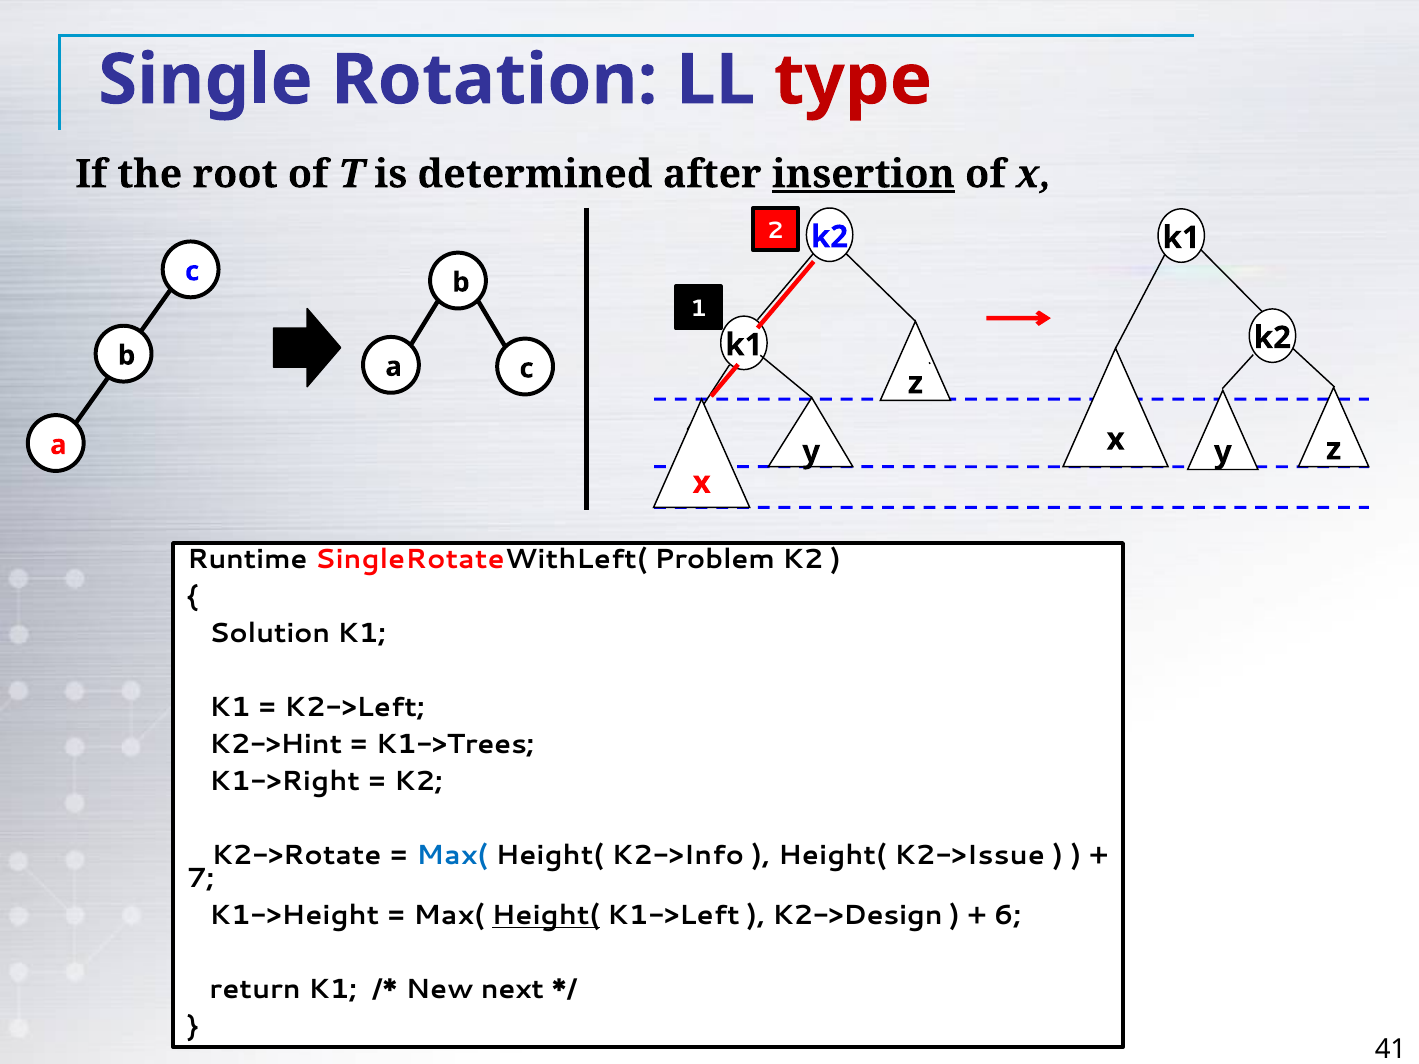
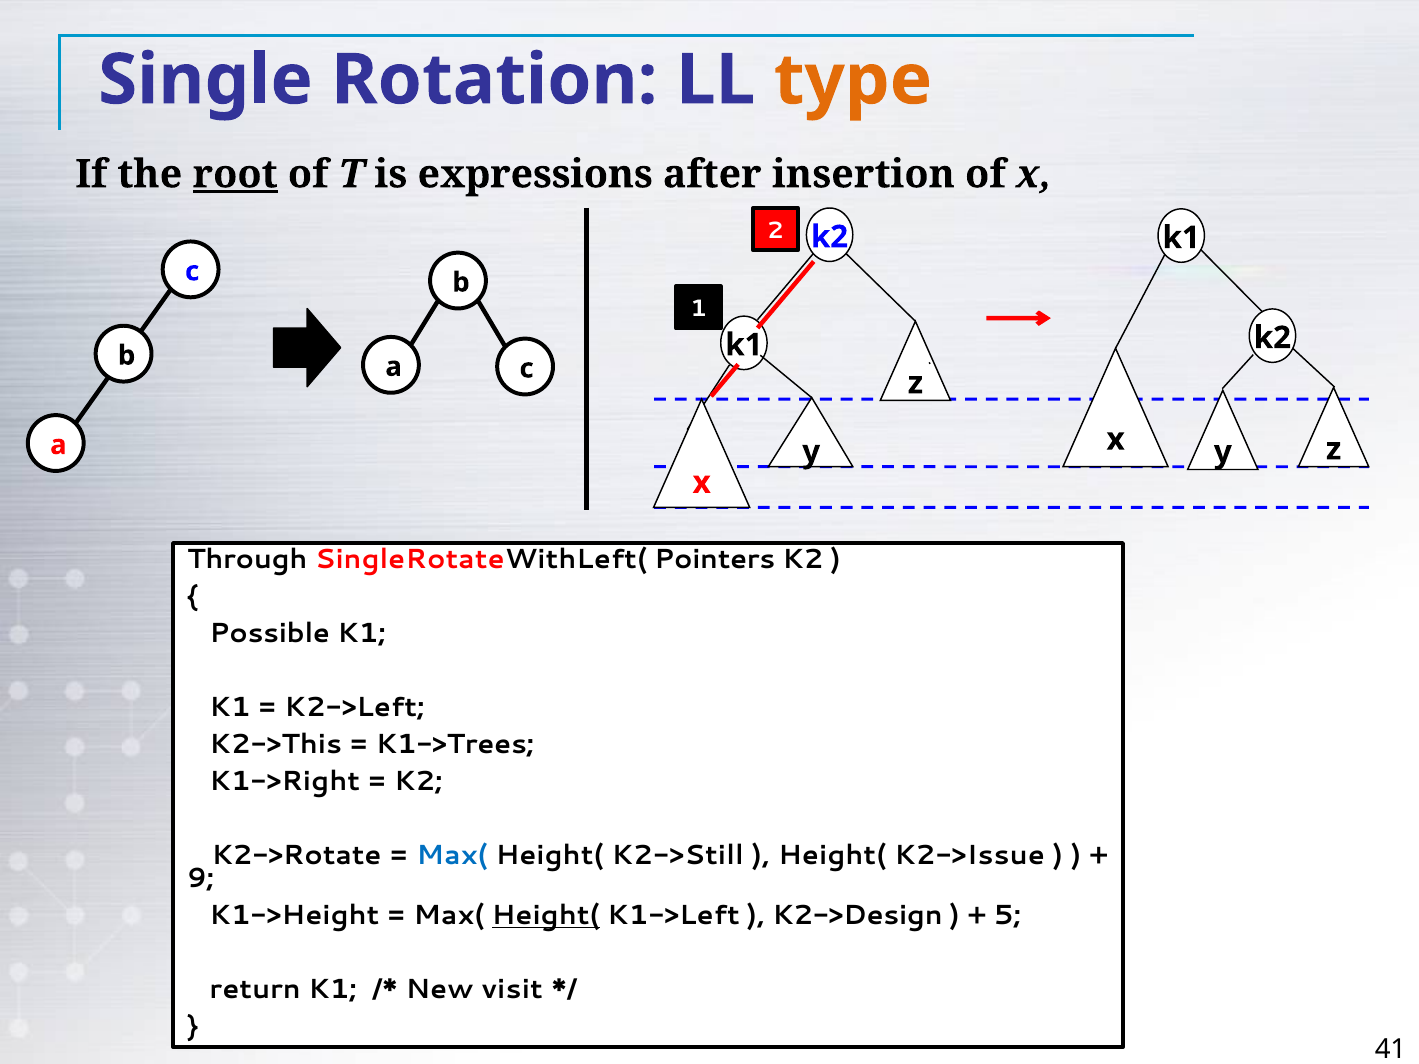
type colour: red -> orange
root underline: none -> present
determined: determined -> expressions
insertion underline: present -> none
Runtime: Runtime -> Through
Problem: Problem -> Pointers
Solution: Solution -> Possible
K2->Hint: K2->Hint -> K2->This
K2->Info: K2->Info -> K2->Still
7: 7 -> 9
6: 6 -> 5
next: next -> visit
